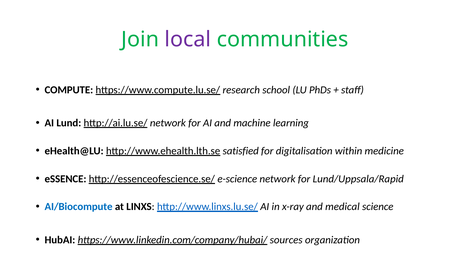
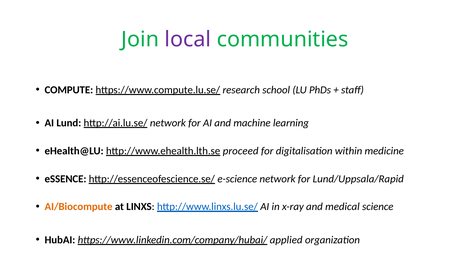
satisfied: satisfied -> proceed
AI/Biocompute colour: blue -> orange
sources: sources -> applied
